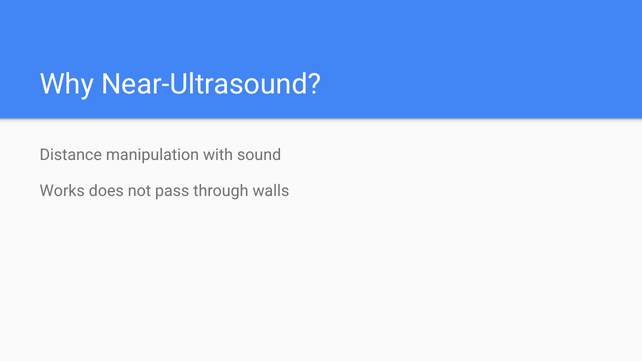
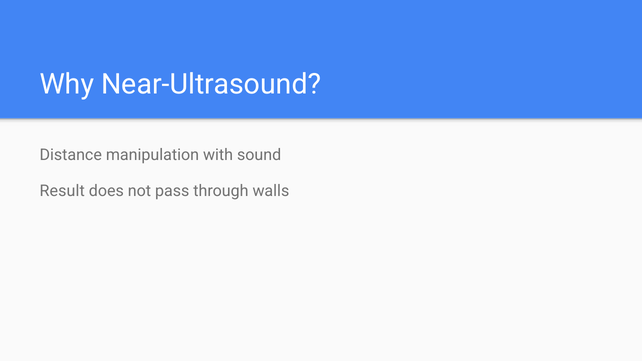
Works: Works -> Result
